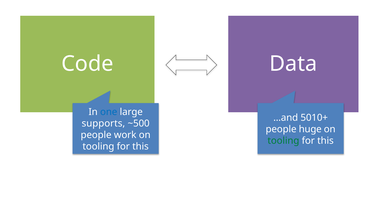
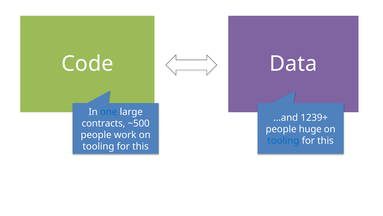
5010+: 5010+ -> 1239+
supports: supports -> contracts
tooling at (283, 140) colour: green -> blue
